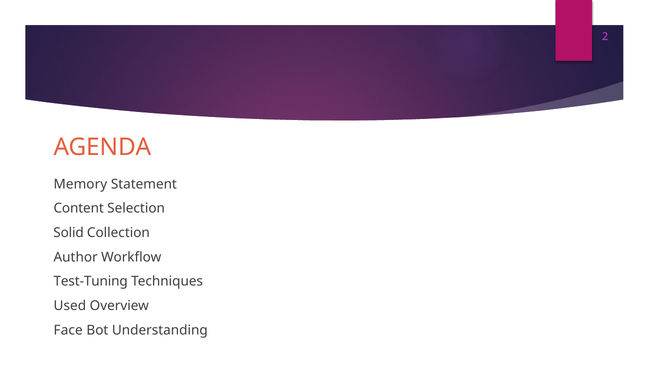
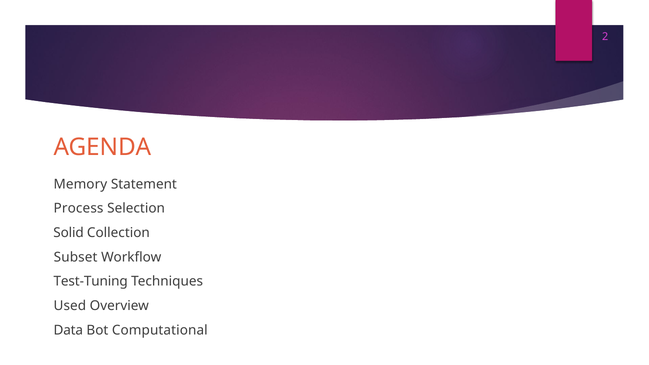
Content: Content -> Process
Author: Author -> Subset
Face: Face -> Data
Understanding: Understanding -> Computational
